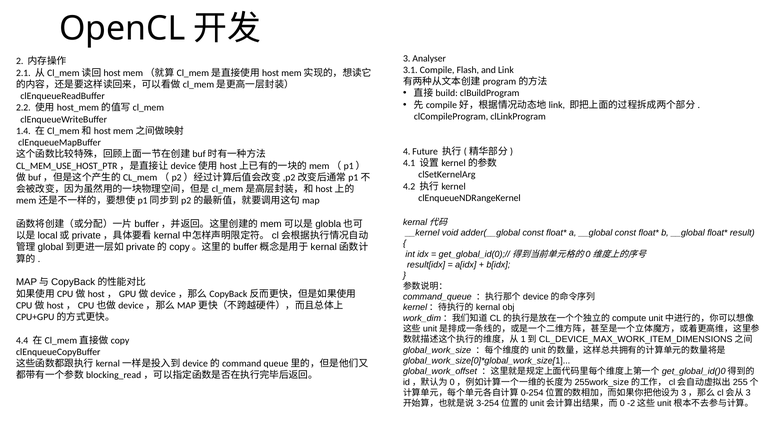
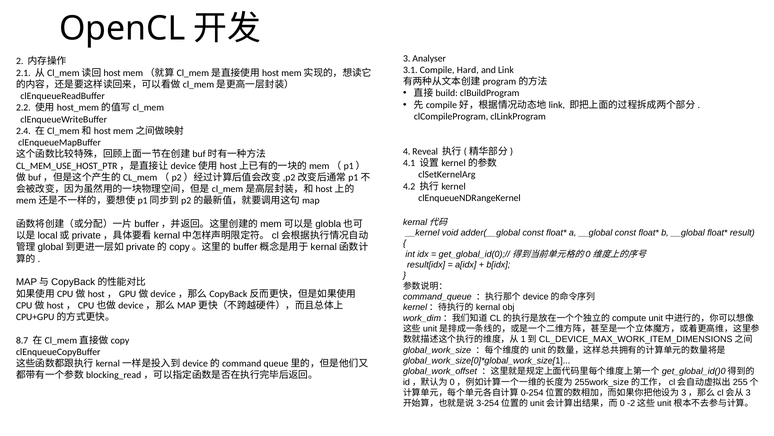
Flash: Flash -> Hard
1.4: 1.4 -> 2.4
Future: Future -> Reveal
4.4: 4.4 -> 8.7
